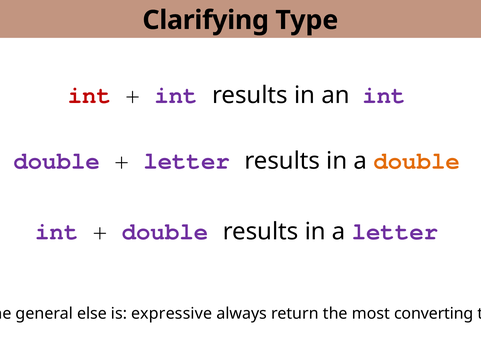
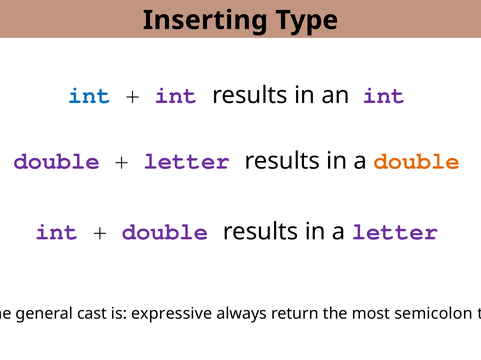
Clarifying: Clarifying -> Inserting
int at (89, 96) colour: red -> blue
else: else -> cast
converting: converting -> semicolon
